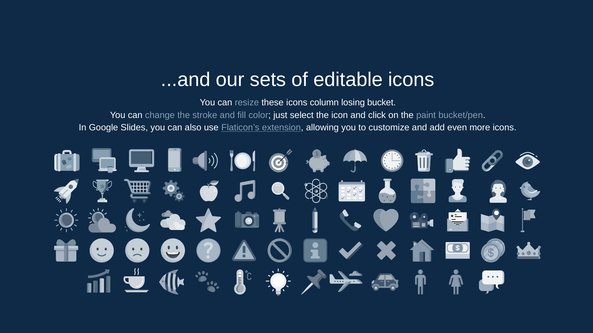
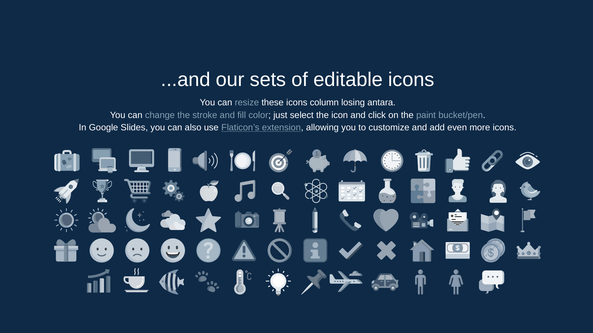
bucket: bucket -> antara
